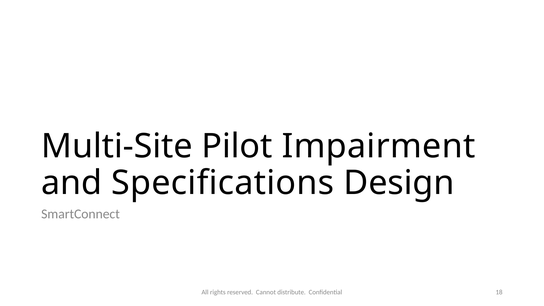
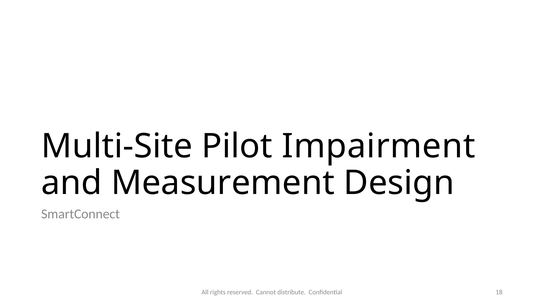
Specifications: Specifications -> Measurement
